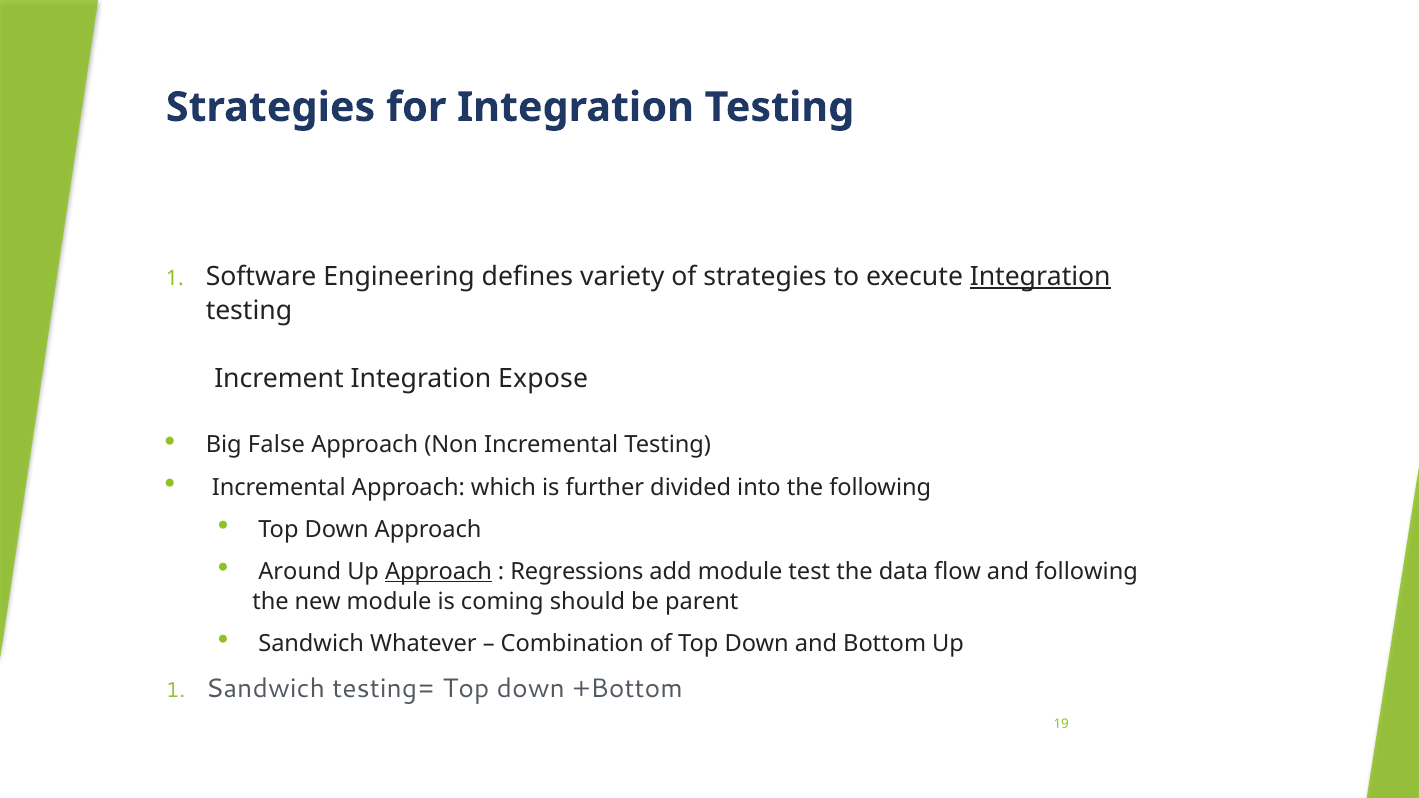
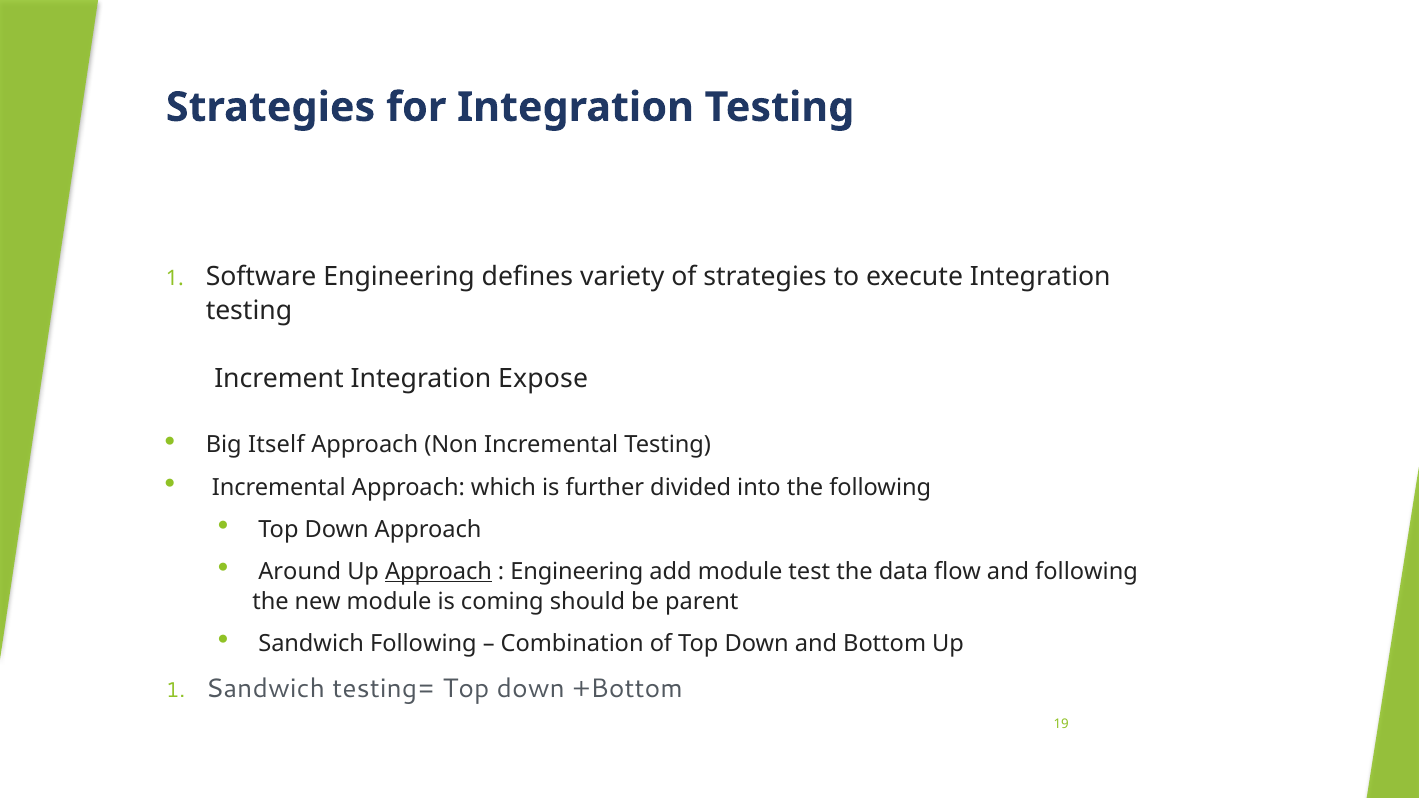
Integration at (1040, 277) underline: present -> none
False: False -> Itself
Regressions at (577, 572): Regressions -> Engineering
Sandwich Whatever: Whatever -> Following
